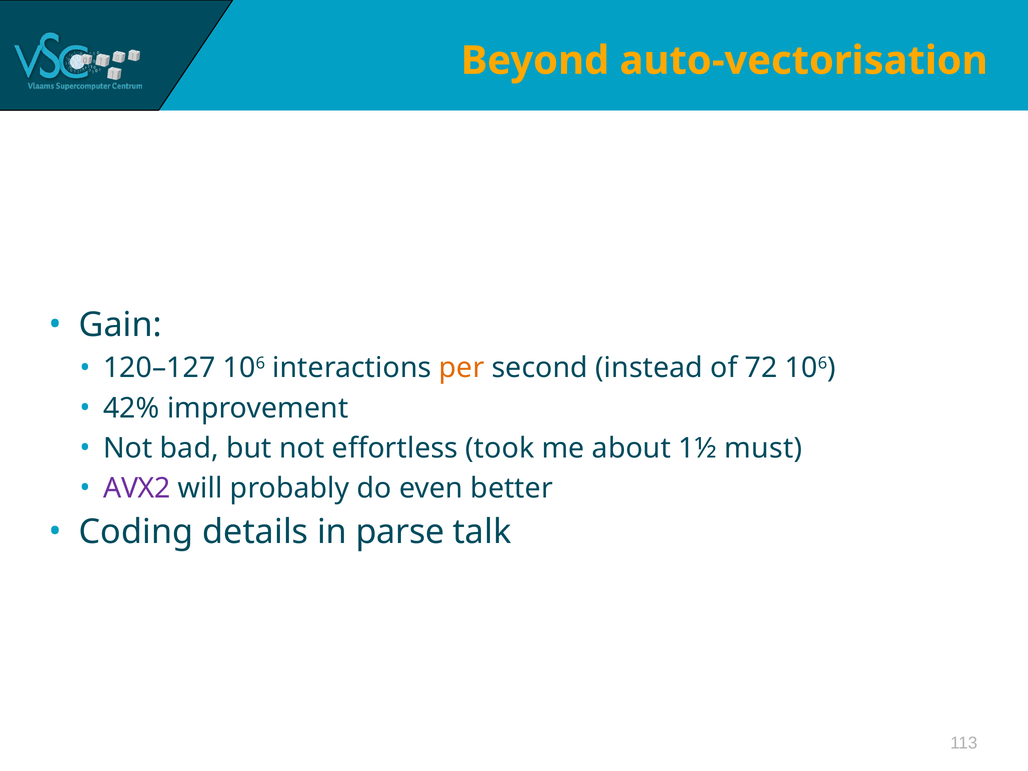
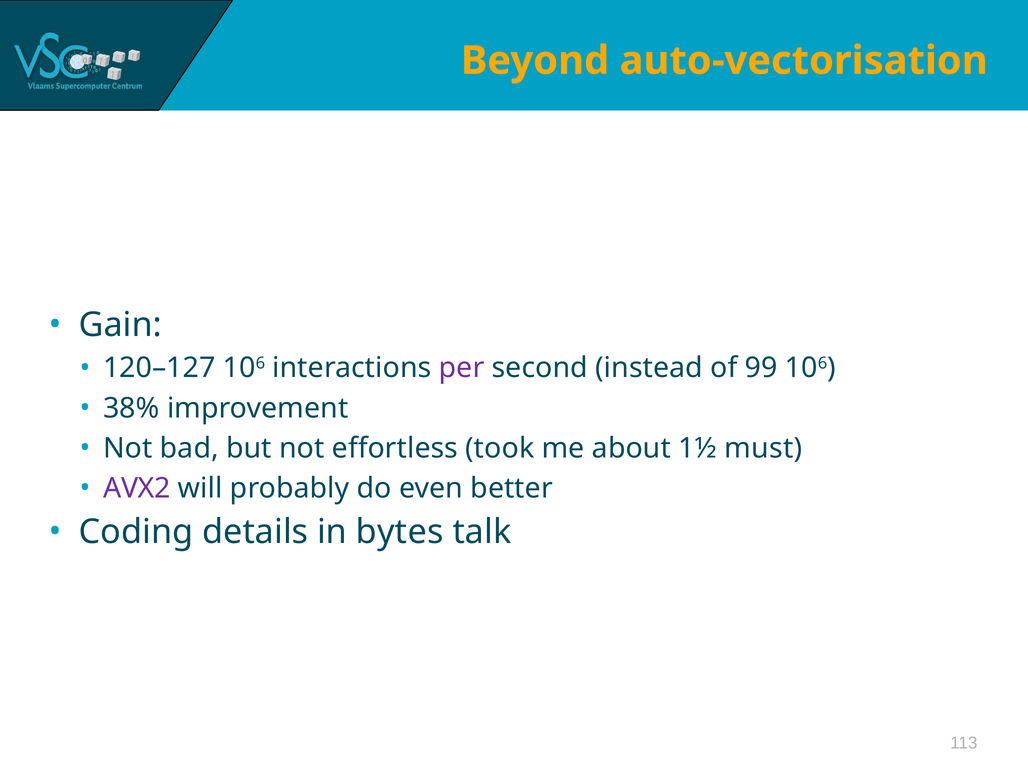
per colour: orange -> purple
72: 72 -> 99
42%: 42% -> 38%
parse: parse -> bytes
